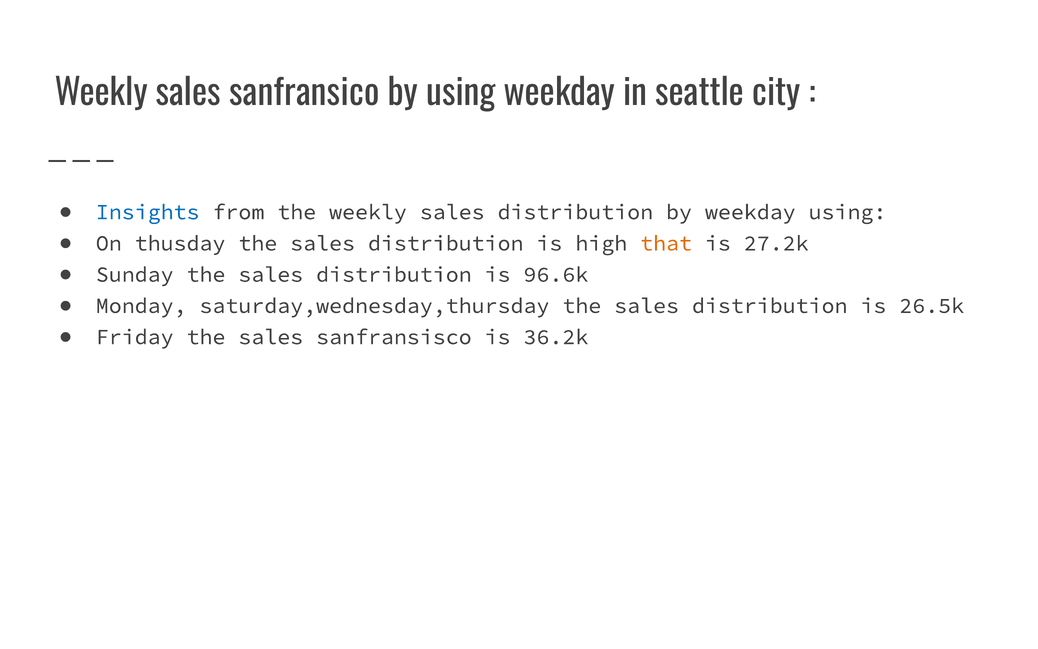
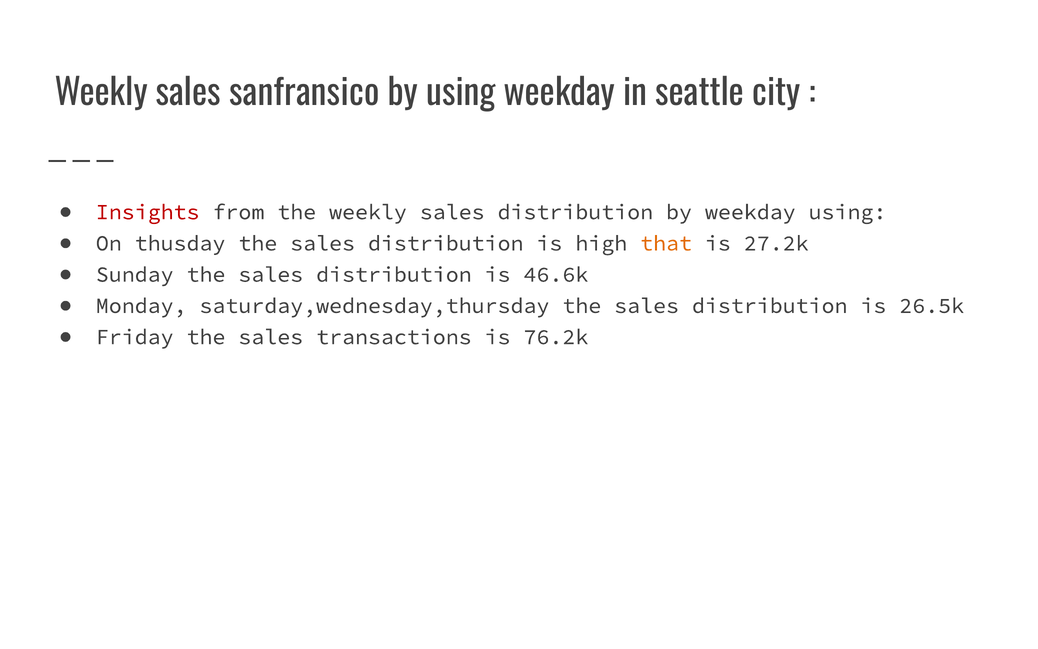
Insights colour: blue -> red
96.6k: 96.6k -> 46.6k
sanfransisco: sanfransisco -> transactions
36.2k: 36.2k -> 76.2k
